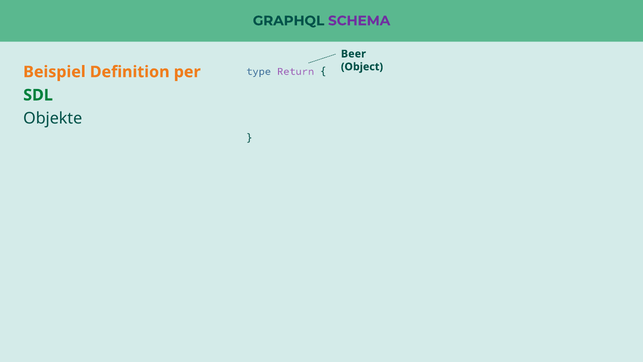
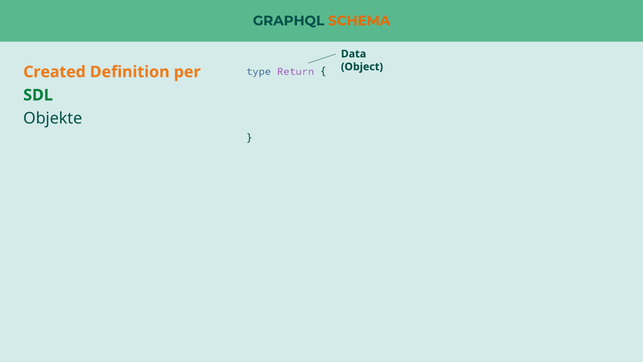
SCHEMA colour: purple -> orange
Beer: Beer -> Data
Beispiel: Beispiel -> Created
